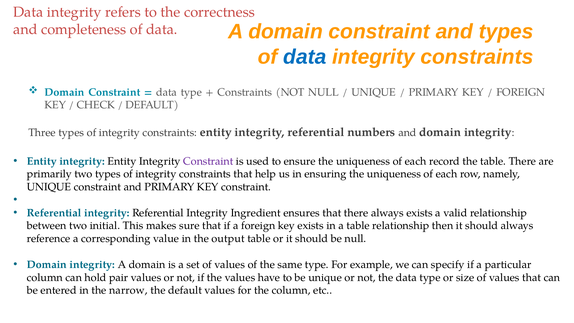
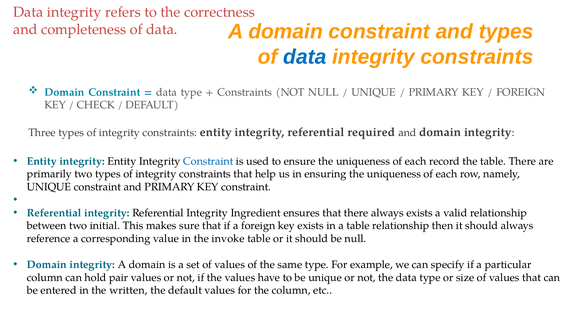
numbers: numbers -> required
Constraint at (208, 161) colour: purple -> blue
output: output -> invoke
narrow: narrow -> written
